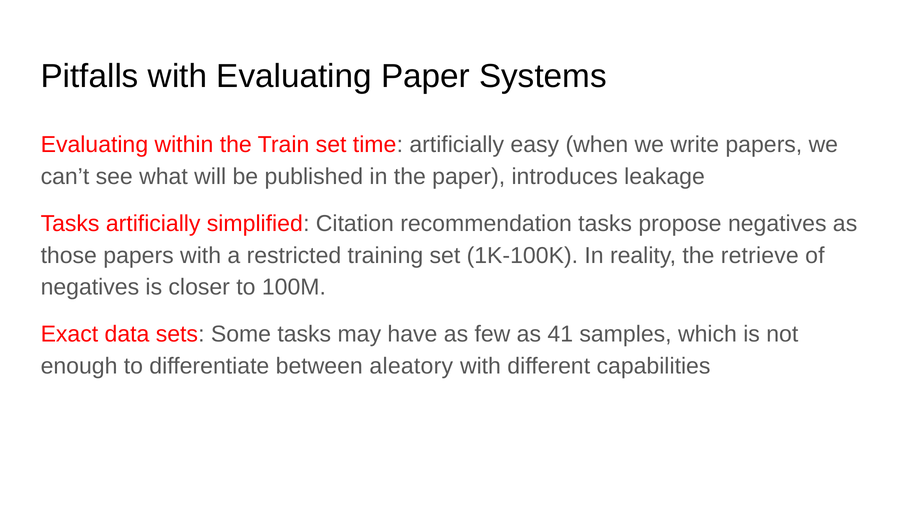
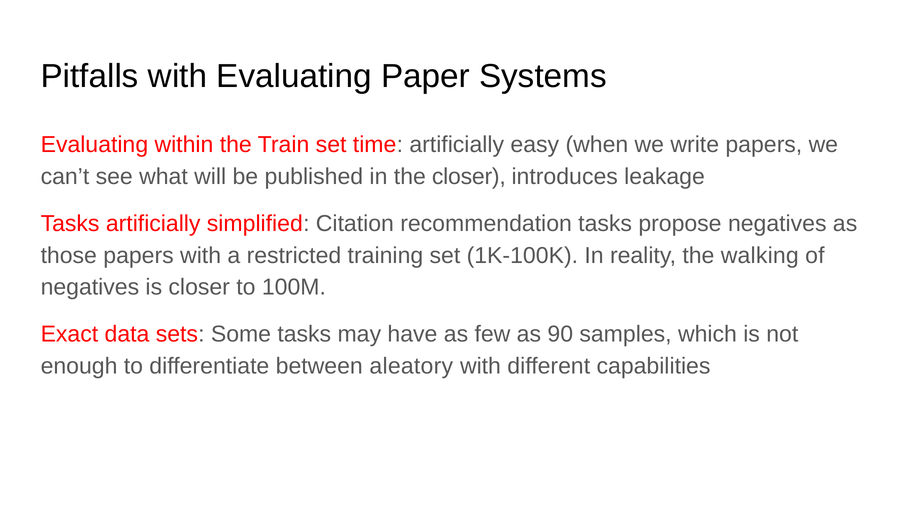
the paper: paper -> closer
retrieve: retrieve -> walking
41: 41 -> 90
